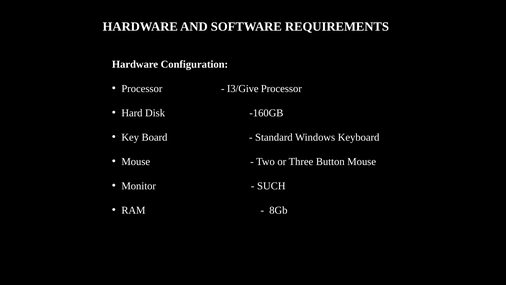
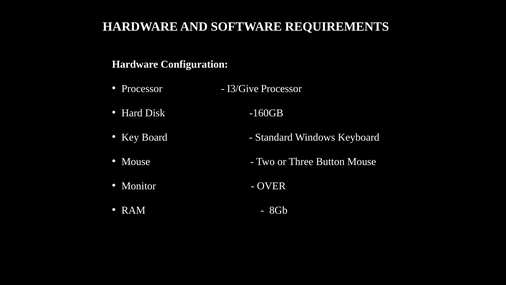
SUCH: SUCH -> OVER
